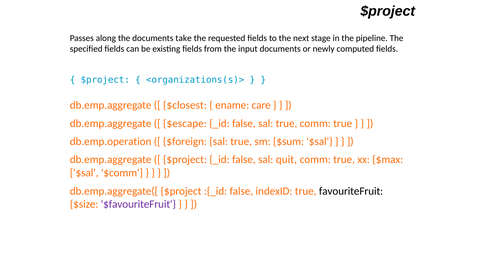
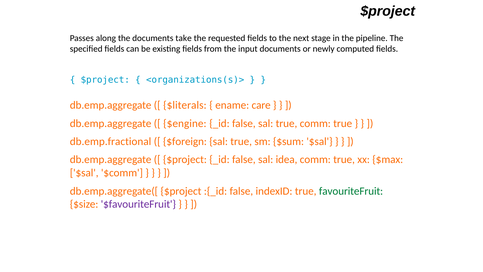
$closest: $closest -> $literals
$escape: $escape -> $engine
db.emp.operation: db.emp.operation -> db.emp.fractional
quit: quit -> idea
favouriteFruit colour: black -> green
